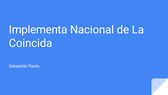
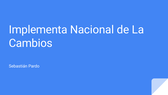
Coincida: Coincida -> Cambios
